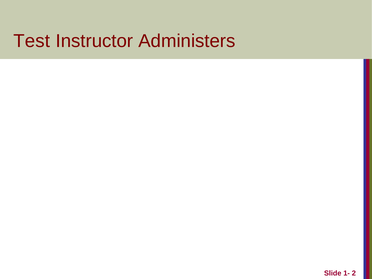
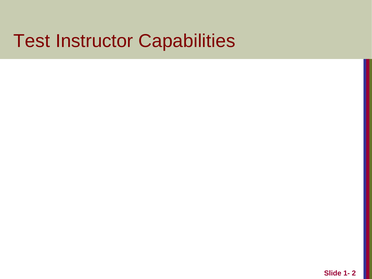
Administers: Administers -> Capabilities
